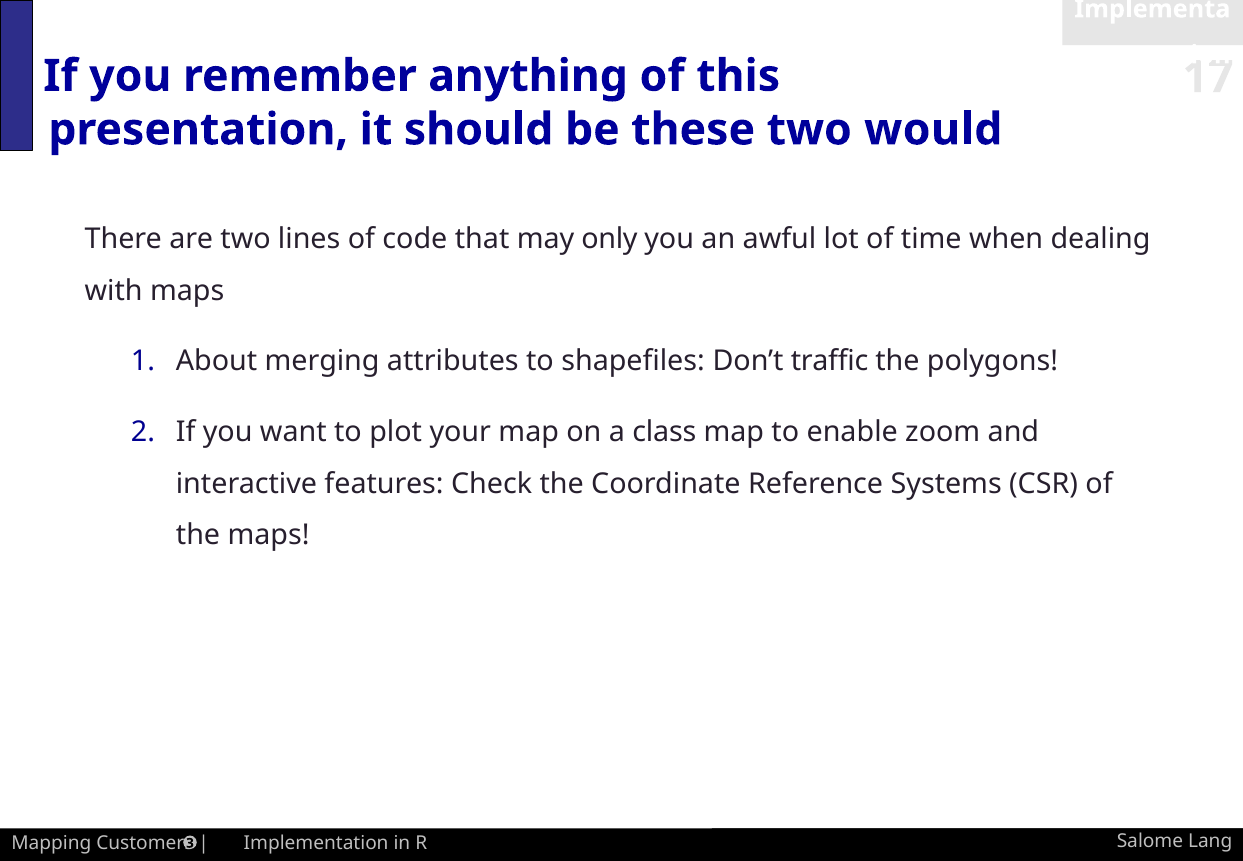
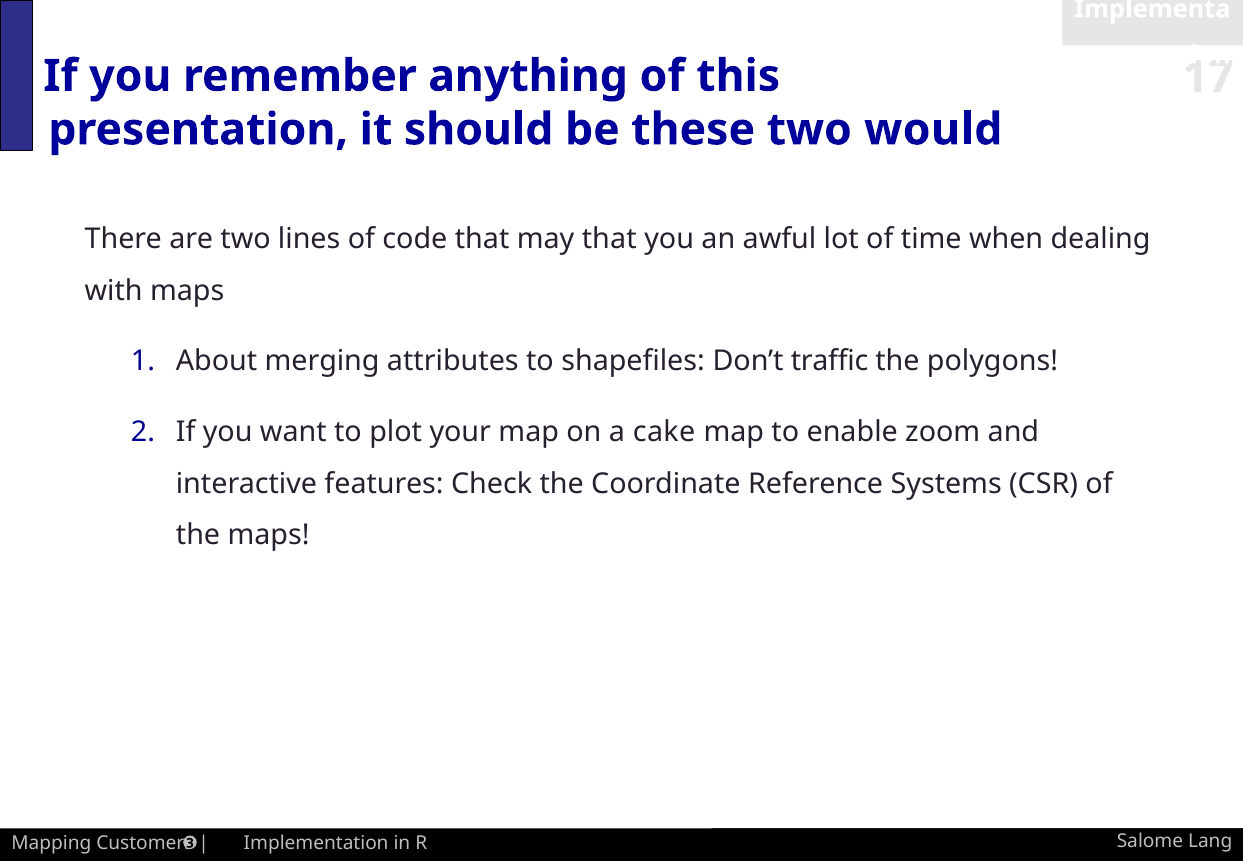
may only: only -> that
class: class -> cake
